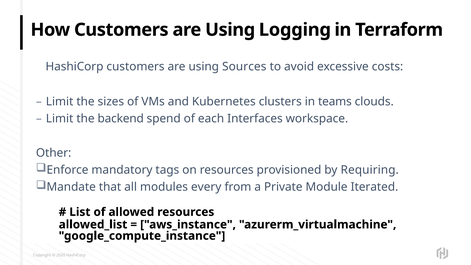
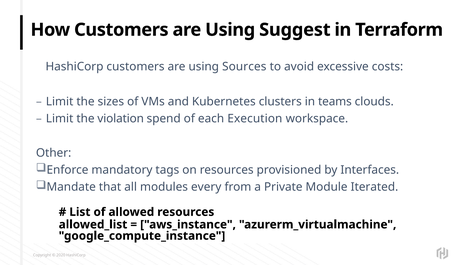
Logging: Logging -> Suggest
backend: backend -> violation
Interfaces: Interfaces -> Execution
Requiring: Requiring -> Interfaces
